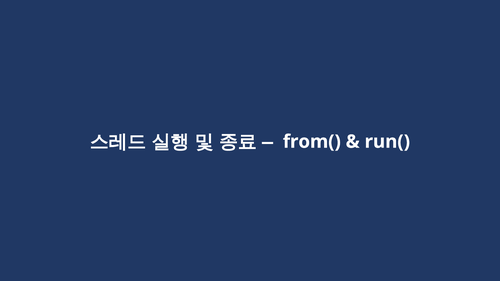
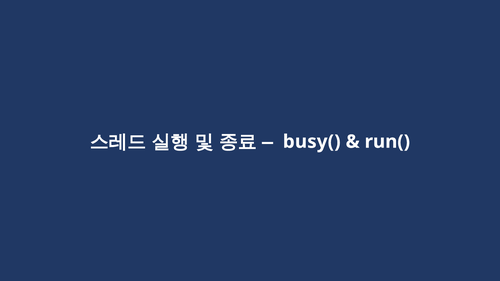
from(: from( -> busy(
